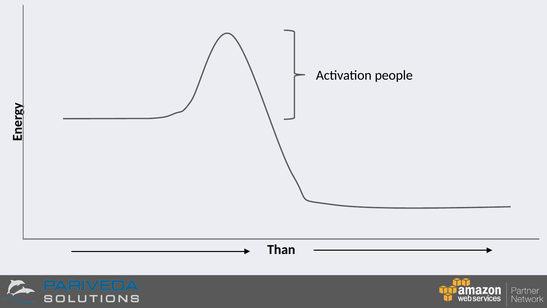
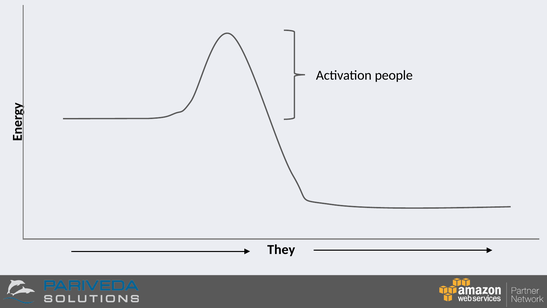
Than: Than -> They
